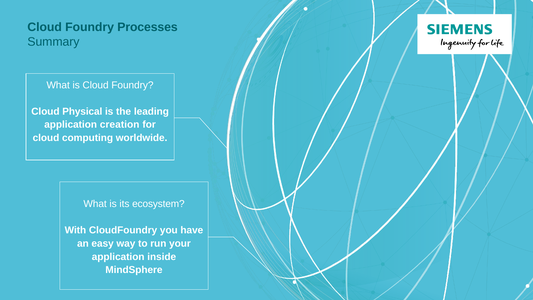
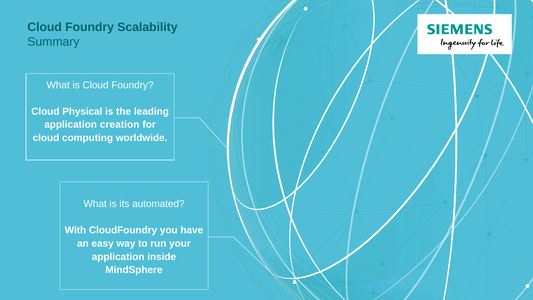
Processes: Processes -> Scalability
ecosystem: ecosystem -> automated
